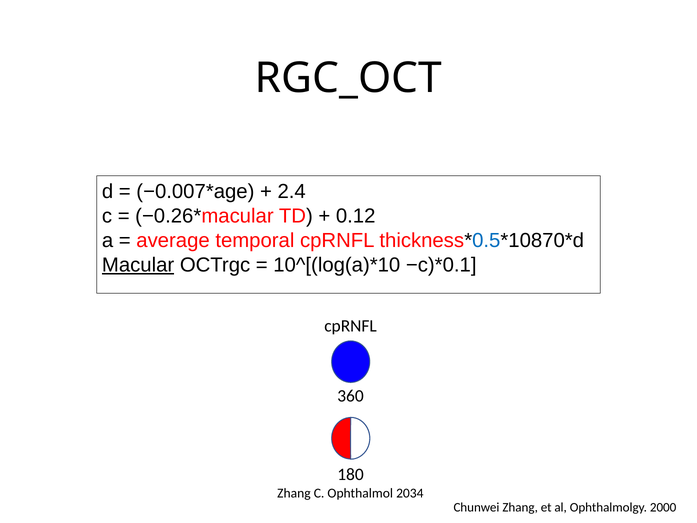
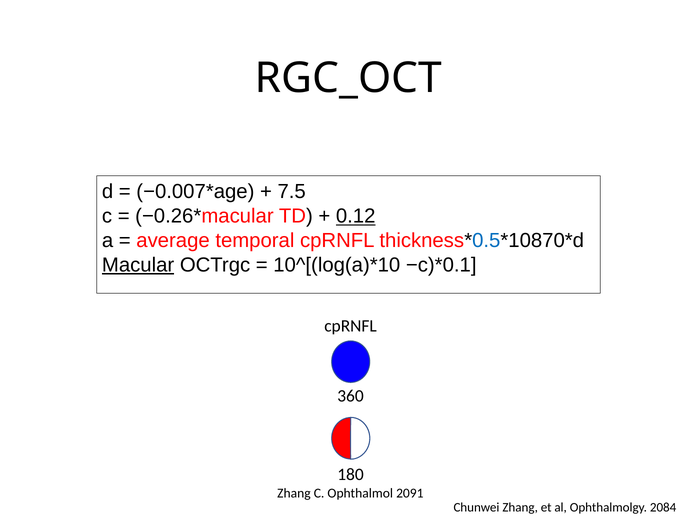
2.4: 2.4 -> 7.5
0.12 underline: none -> present
2034: 2034 -> 2091
2000: 2000 -> 2084
